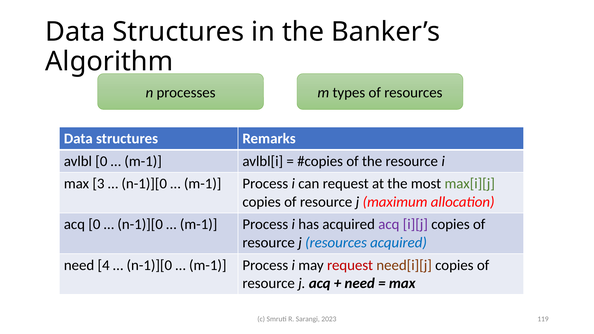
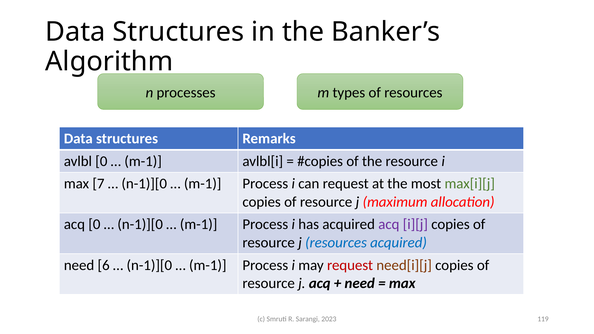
3: 3 -> 7
4: 4 -> 6
